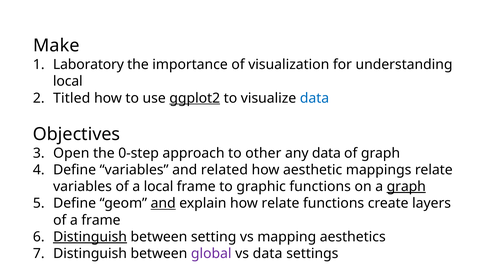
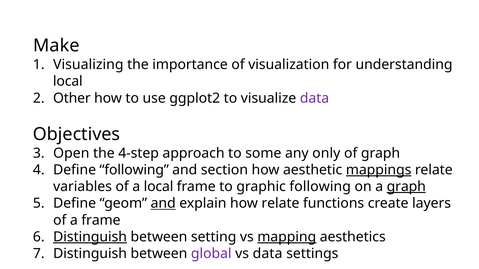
Laboratory: Laboratory -> Visualizing
Titled: Titled -> Other
ggplot2 underline: present -> none
data at (314, 98) colour: blue -> purple
0-step: 0-step -> 4-step
other: other -> some
any data: data -> only
Define variables: variables -> following
related: related -> section
mappings underline: none -> present
graphic functions: functions -> following
mapping underline: none -> present
